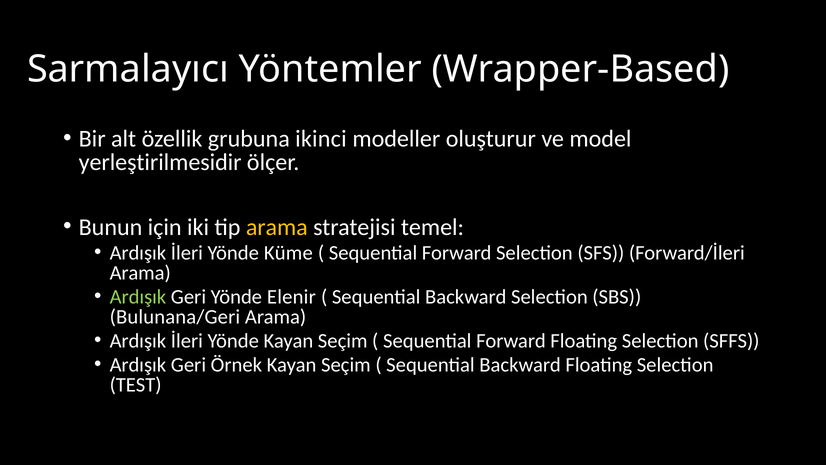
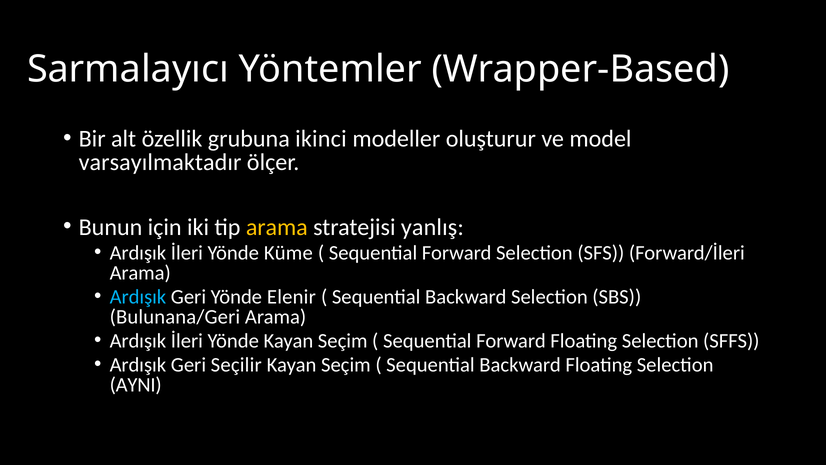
yerleştirilmesidir: yerleştirilmesidir -> varsayılmaktadır
temel: temel -> yanlış
Ardışık at (138, 297) colour: light green -> light blue
Örnek: Örnek -> Seçilir
TEST: TEST -> AYNI
